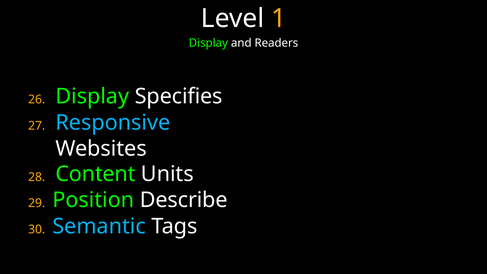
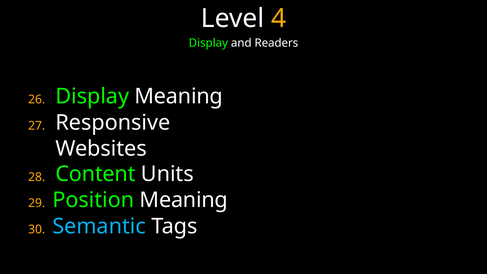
1: 1 -> 4
Display Specifies: Specifies -> Meaning
Responsive colour: light blue -> white
Position Describe: Describe -> Meaning
